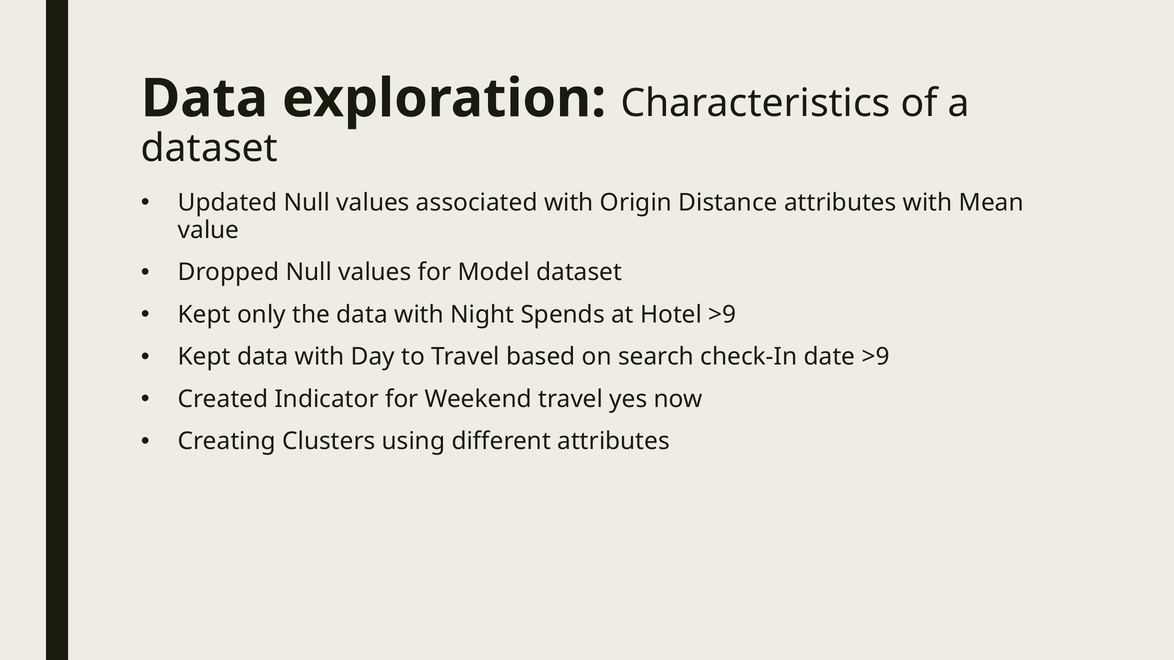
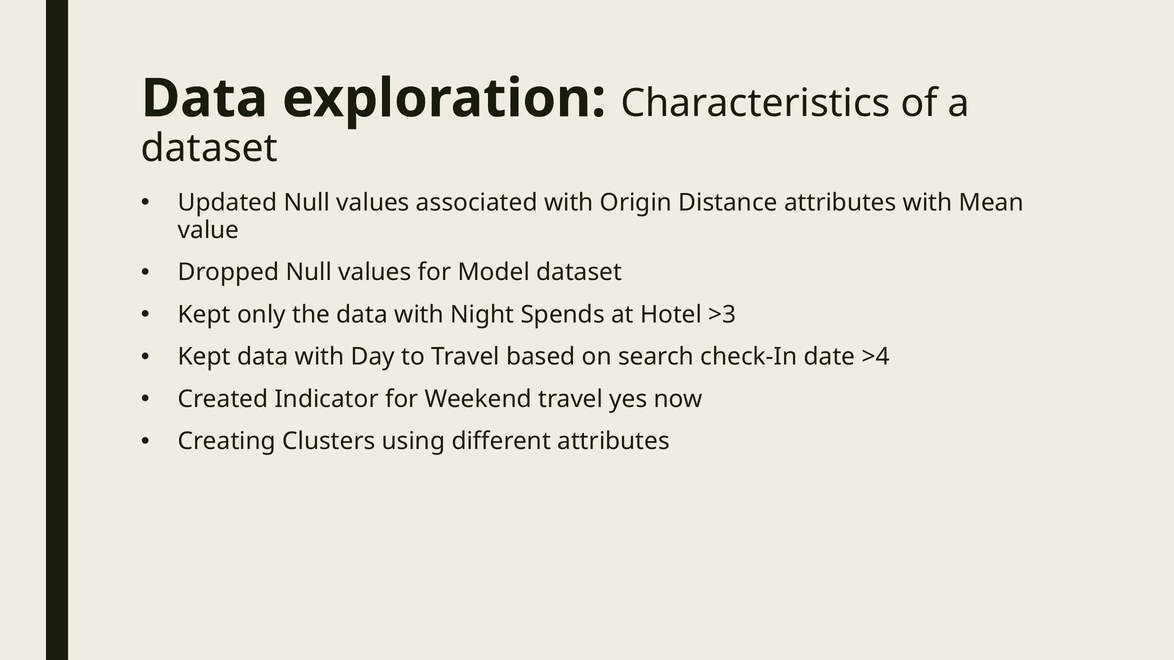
Hotel >9: >9 -> >3
date >9: >9 -> >4
